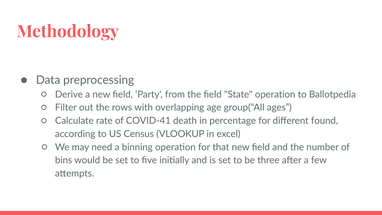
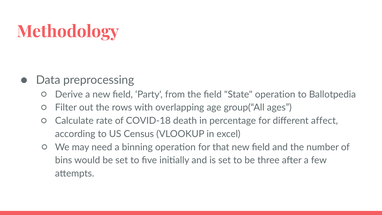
COVID-41: COVID-41 -> COVID-18
found: found -> affect
